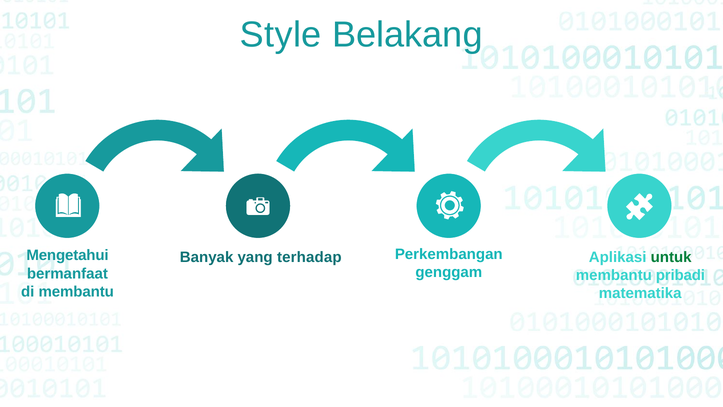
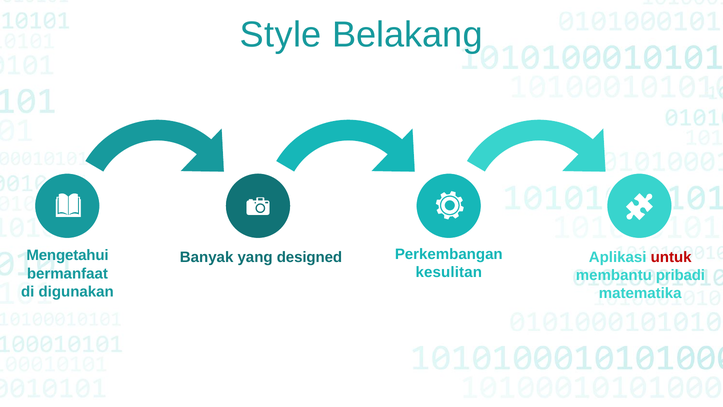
terhadap: terhadap -> designed
untuk colour: green -> red
genggam: genggam -> kesulitan
di membantu: membantu -> digunakan
